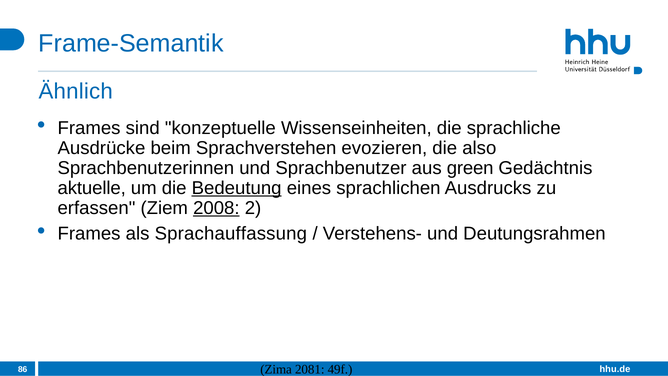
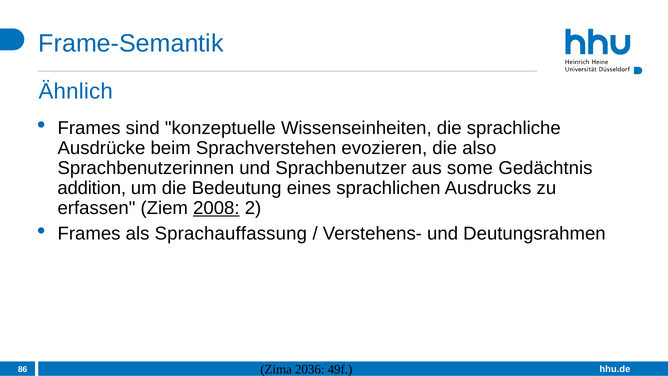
green: green -> some
aktuelle: aktuelle -> addition
Bedeutung underline: present -> none
2081: 2081 -> 2036
